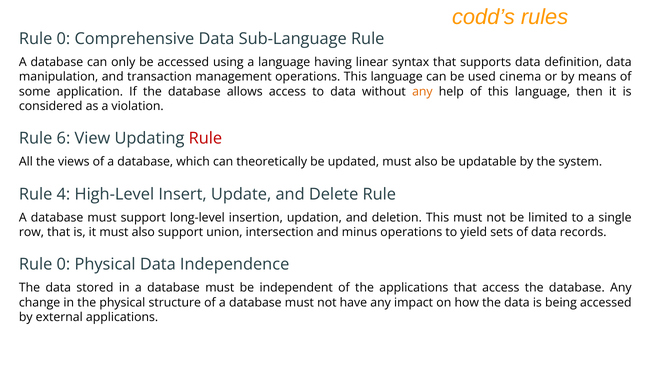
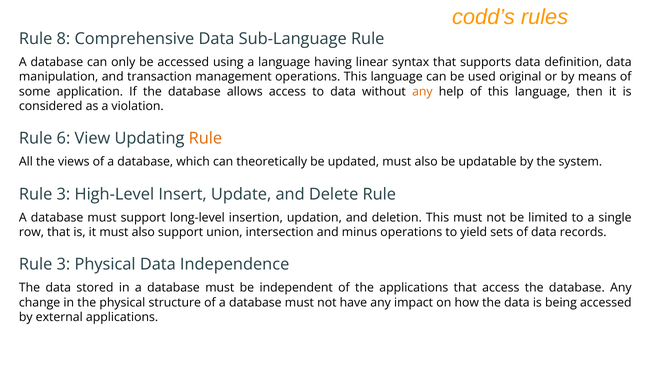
0 at (63, 39): 0 -> 8
cinema: cinema -> original
Rule at (205, 139) colour: red -> orange
4 at (63, 194): 4 -> 3
0 at (63, 265): 0 -> 3
